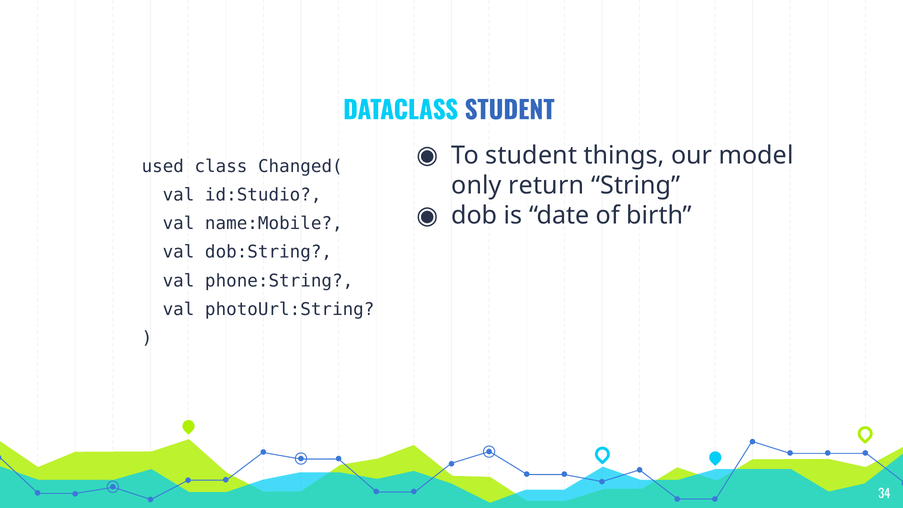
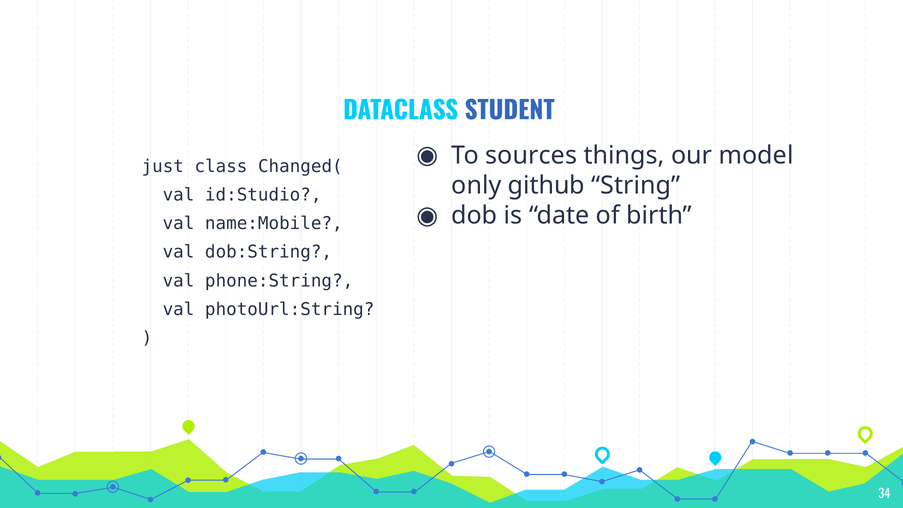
To student: student -> sources
used: used -> just
return: return -> github
